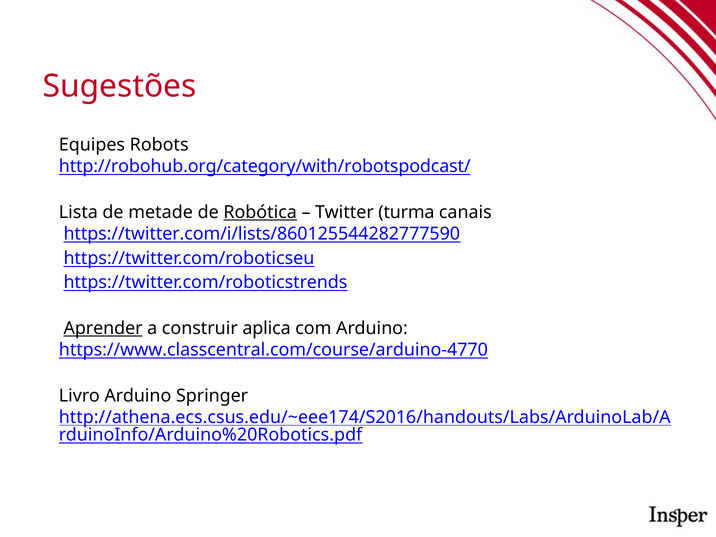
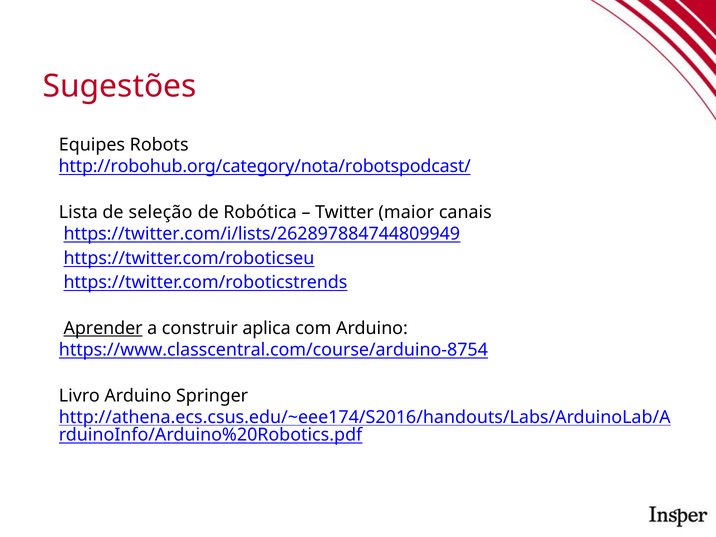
http://robohub.org/category/with/robotspodcast/: http://robohub.org/category/with/robotspodcast/ -> http://robohub.org/category/nota/robotspodcast/
metade: metade -> seleção
Robótica underline: present -> none
turma: turma -> maior
https://twitter.com/i/lists/860125544282777590: https://twitter.com/i/lists/860125544282777590 -> https://twitter.com/i/lists/262897884744809949
https://www.classcentral.com/course/arduino-4770: https://www.classcentral.com/course/arduino-4770 -> https://www.classcentral.com/course/arduino-8754
